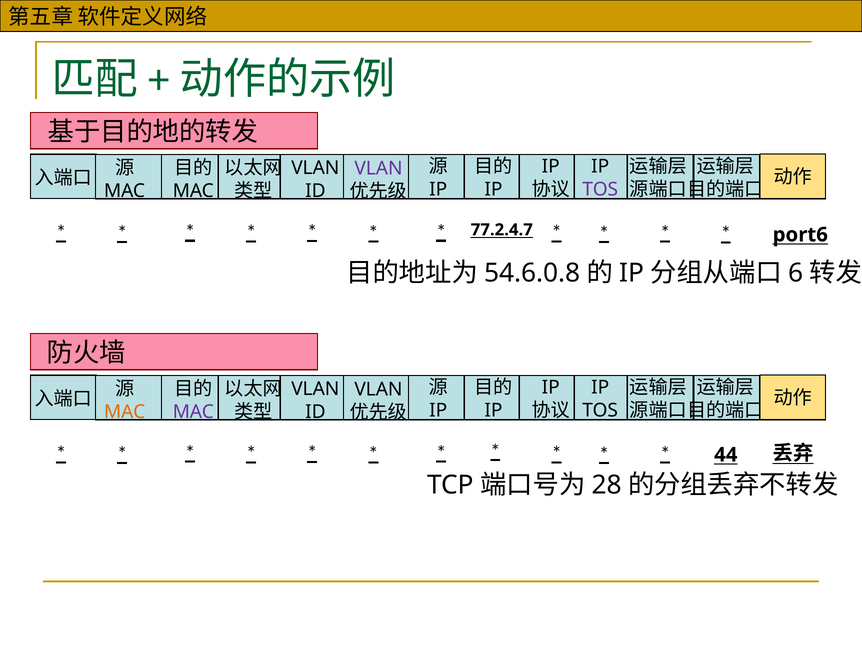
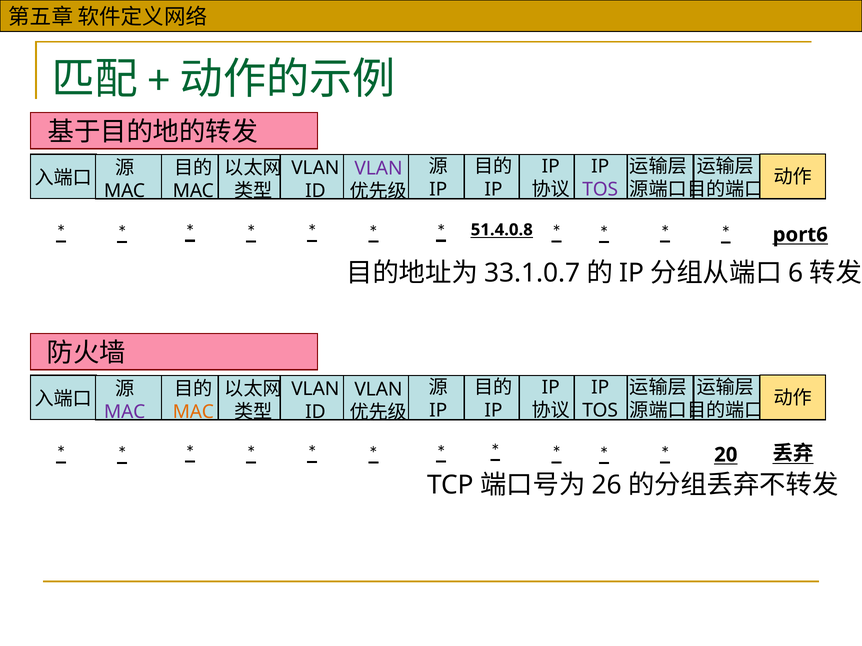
77.2.4.7: 77.2.4.7 -> 51.4.0.8
54.6.0.8: 54.6.0.8 -> 33.1.0.7
MAC at (125, 412) colour: orange -> purple
MAC at (193, 412) colour: purple -> orange
44: 44 -> 20
28: 28 -> 26
